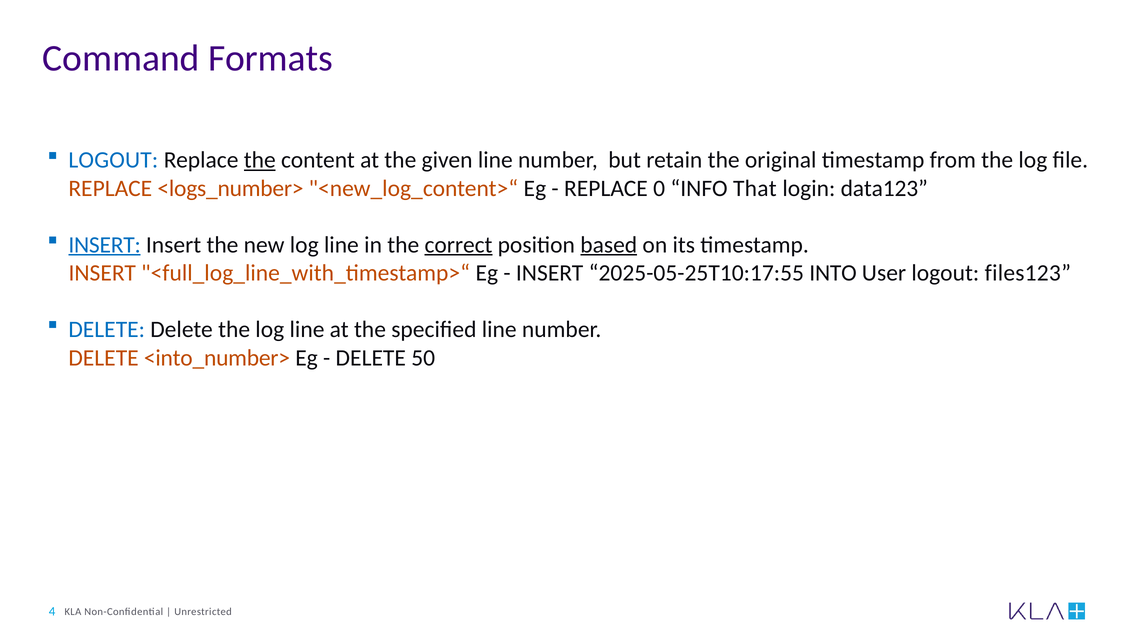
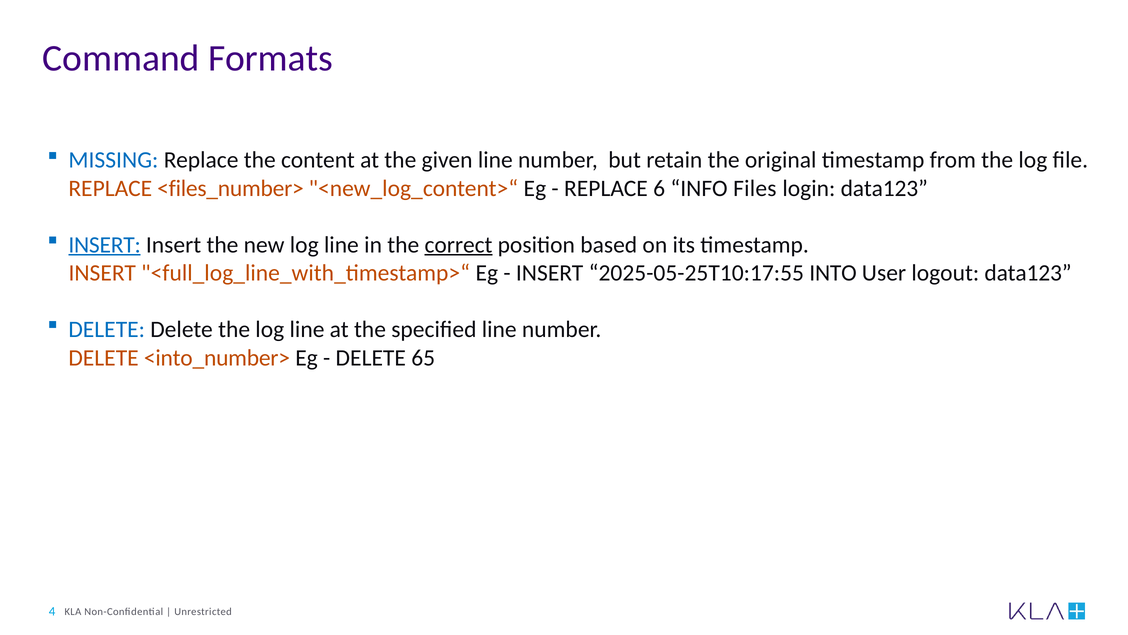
LOGOUT at (113, 160): LOGOUT -> MISSING
the at (260, 160) underline: present -> none
<logs_number>: <logs_number> -> <files_number>
0: 0 -> 6
That: That -> Files
based underline: present -> none
logout files123: files123 -> data123
50: 50 -> 65
